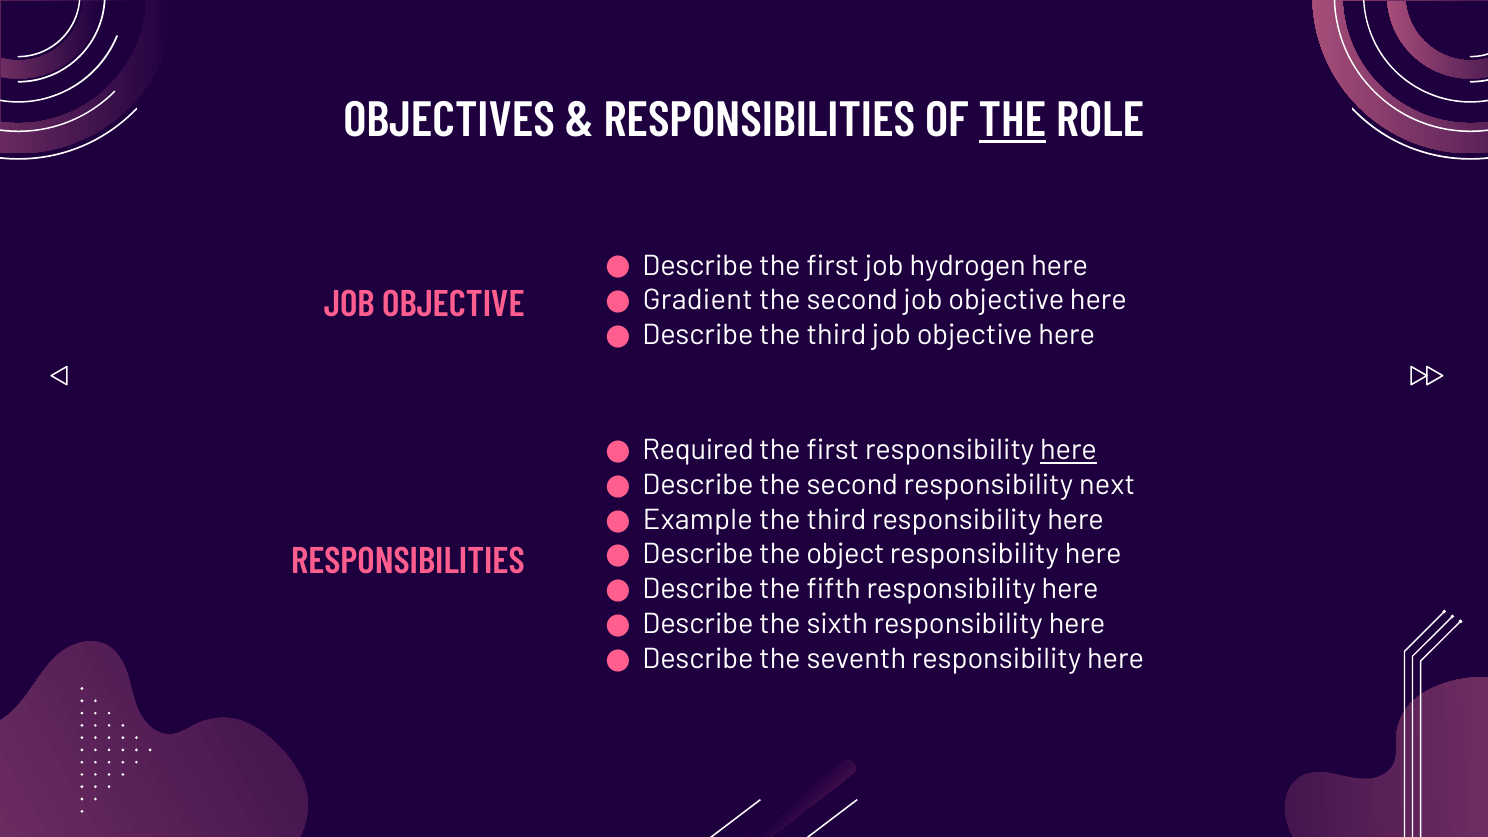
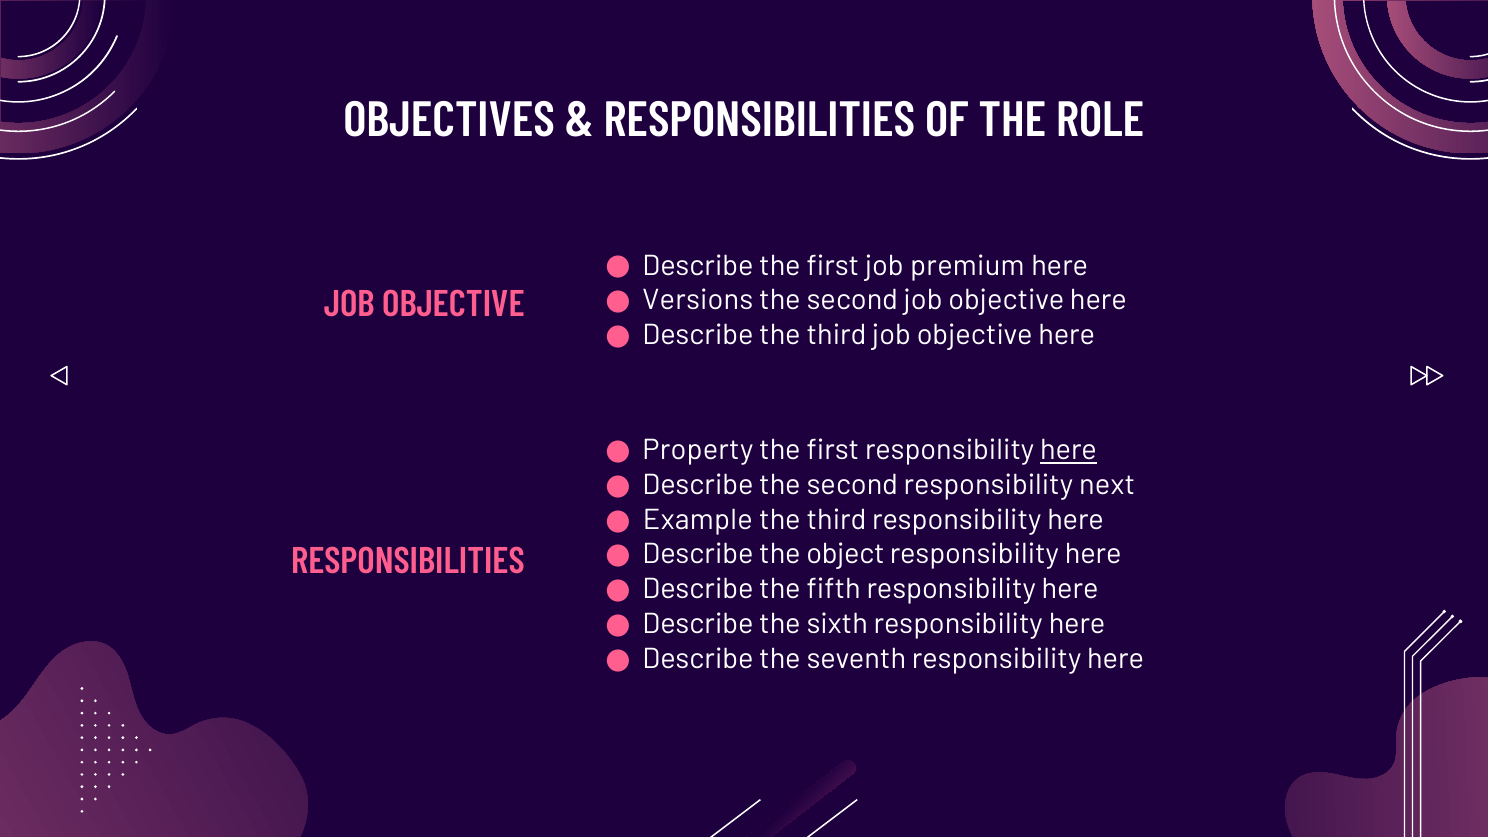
THE at (1012, 121) underline: present -> none
hydrogen: hydrogen -> premium
Gradient: Gradient -> Versions
Required: Required -> Property
